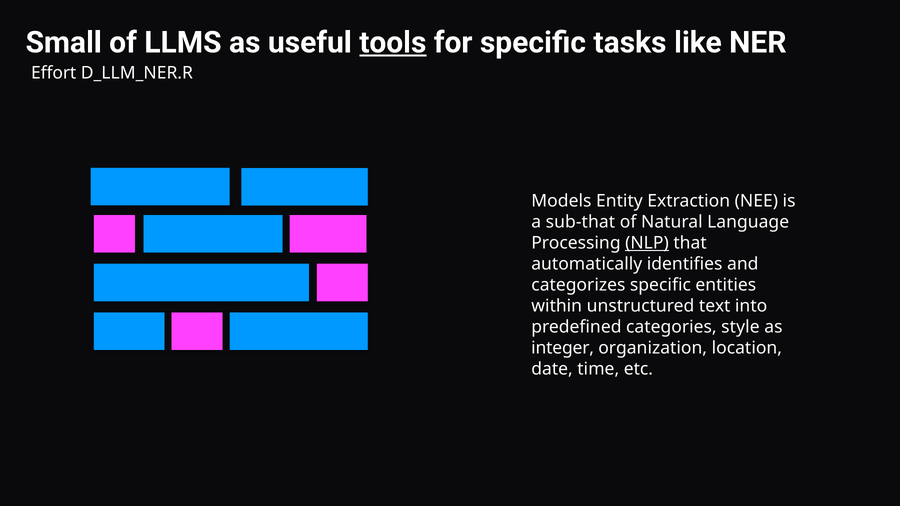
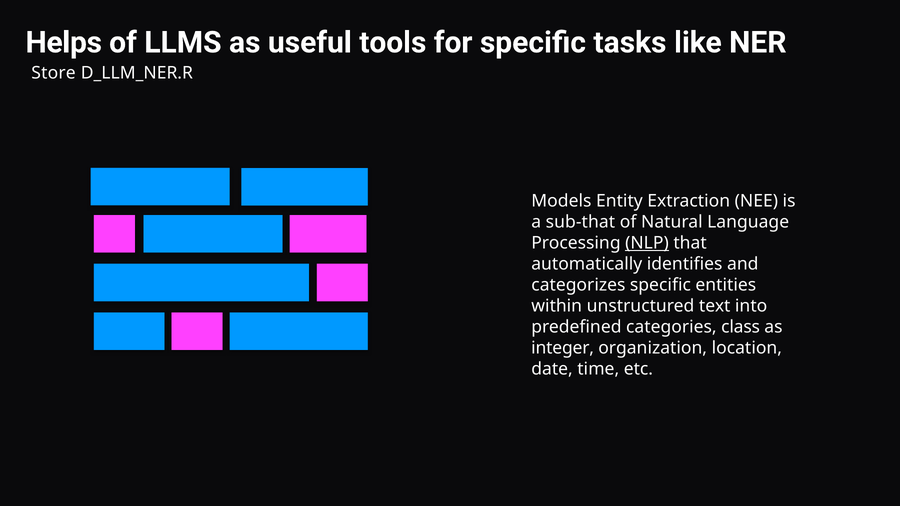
Small: Small -> Helps
tools underline: present -> none
Effort: Effort -> Store
style: style -> class
